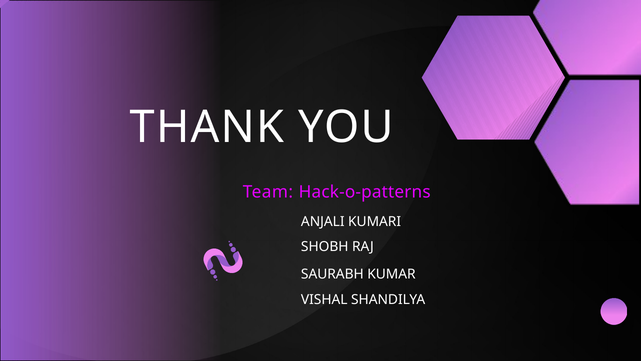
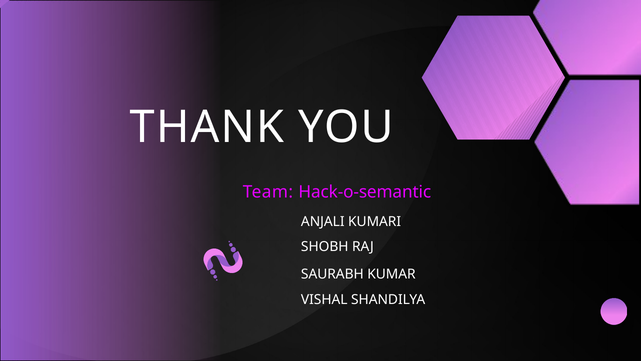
Hack-o-patterns: Hack-o-patterns -> Hack-o-semantic
